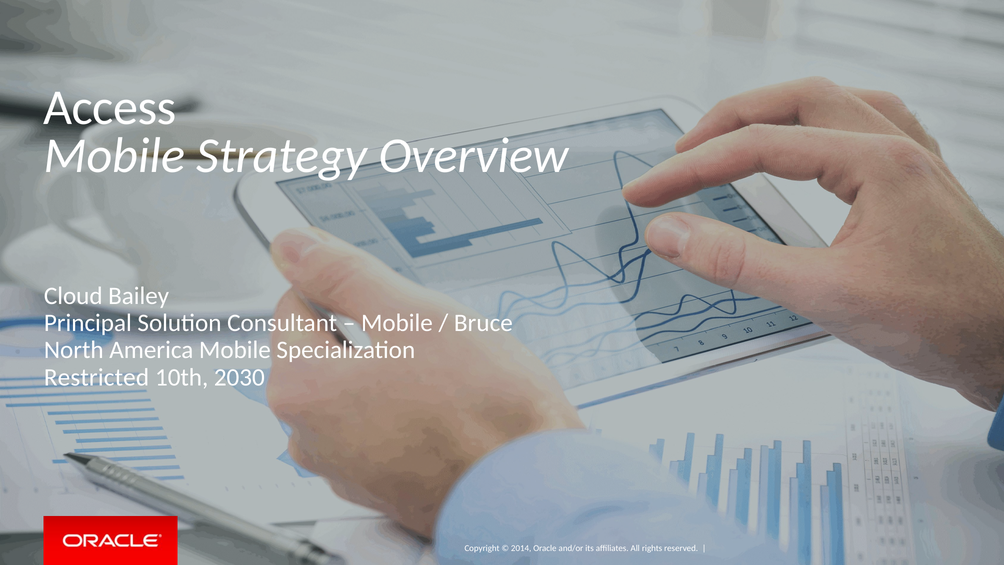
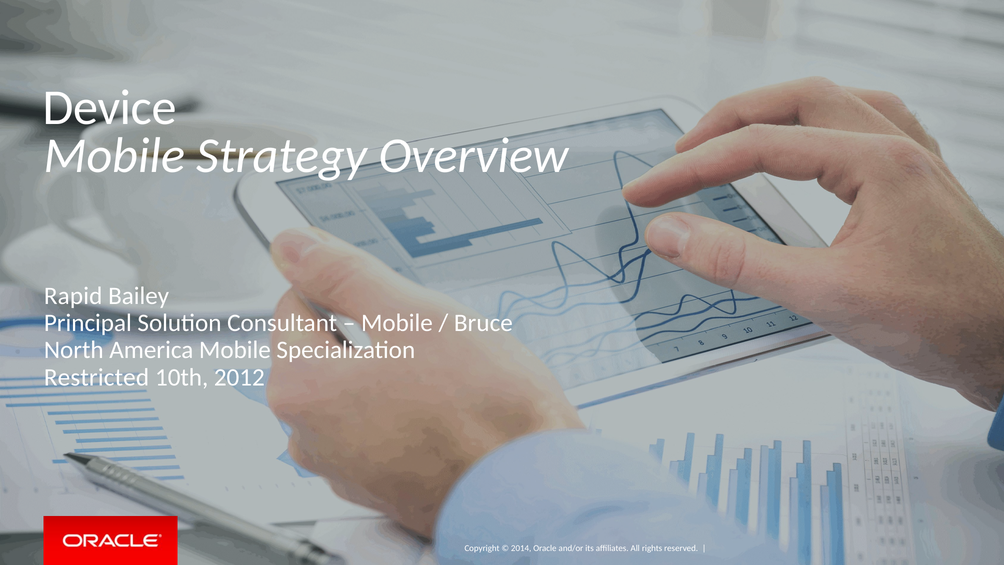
Access: Access -> Device
Cloud: Cloud -> Rapid
2030: 2030 -> 2012
